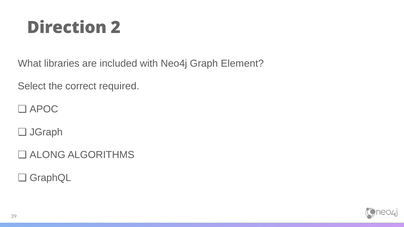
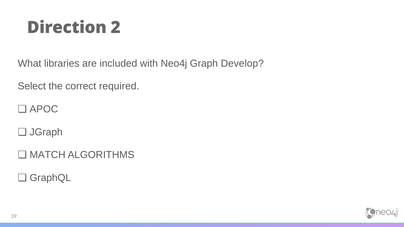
Element: Element -> Develop
ALONG: ALONG -> MATCH
